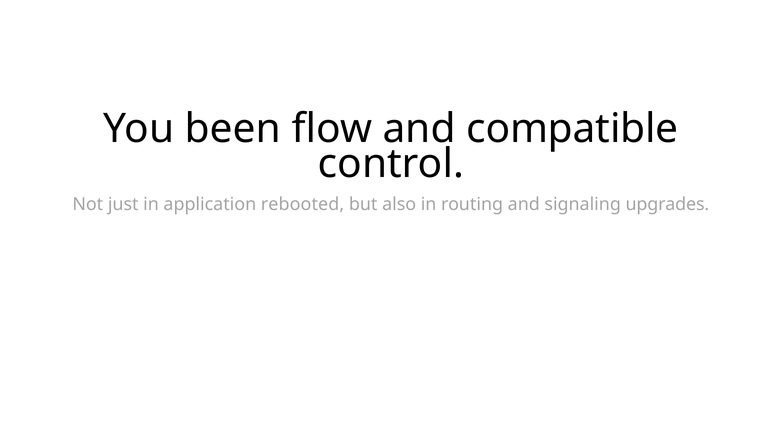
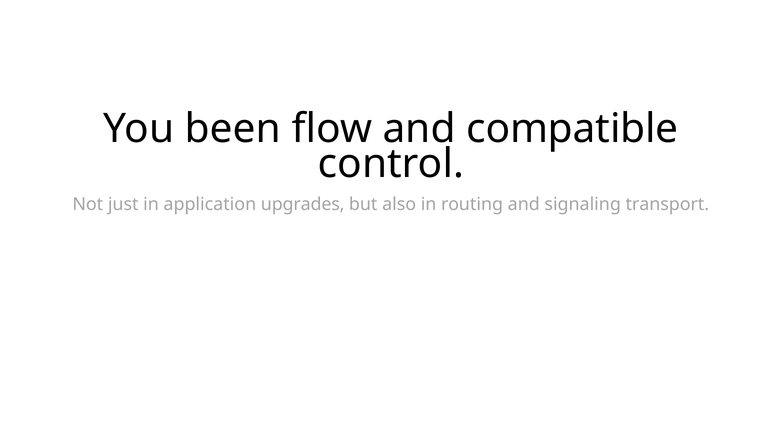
rebooted: rebooted -> upgrades
upgrades: upgrades -> transport
